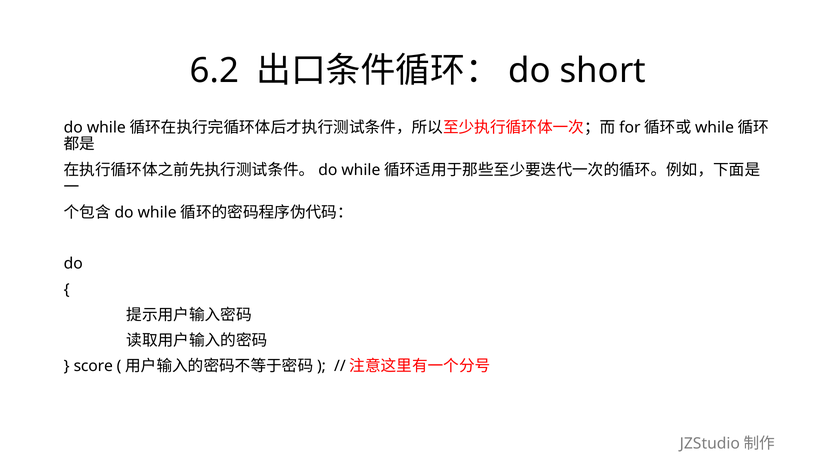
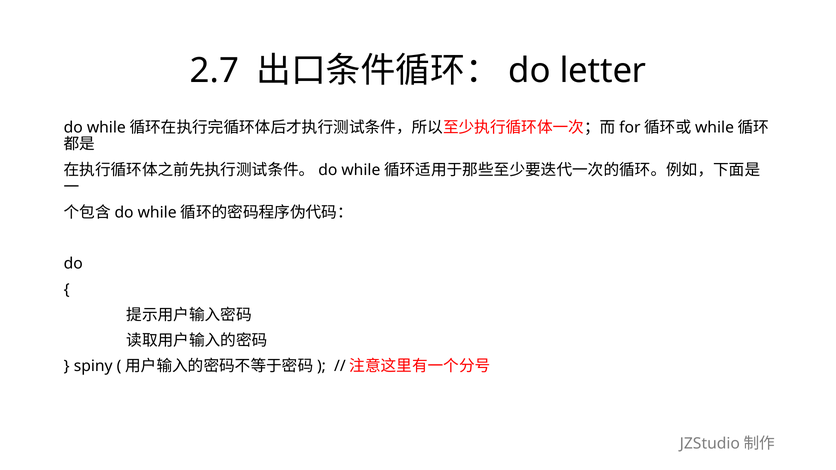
6.2: 6.2 -> 2.7
short: short -> letter
score: score -> spiny
